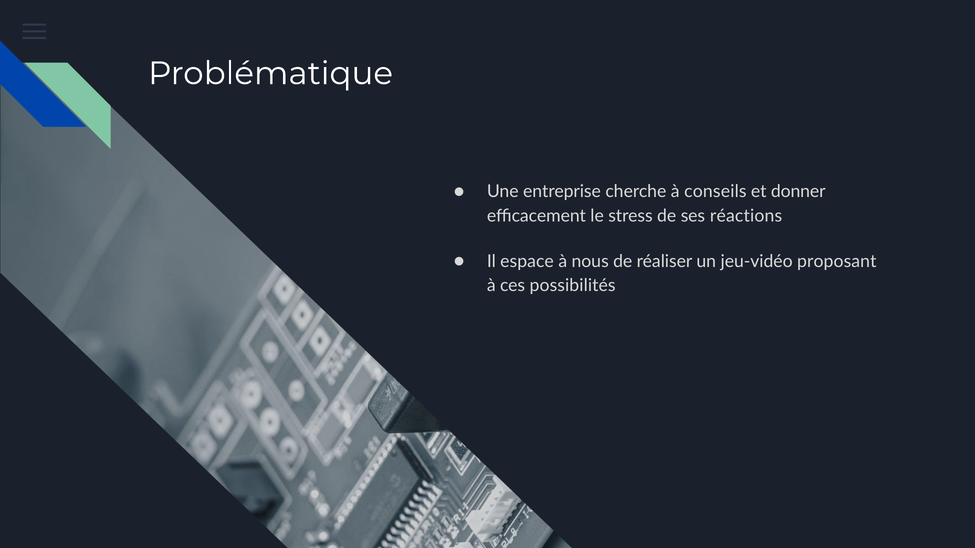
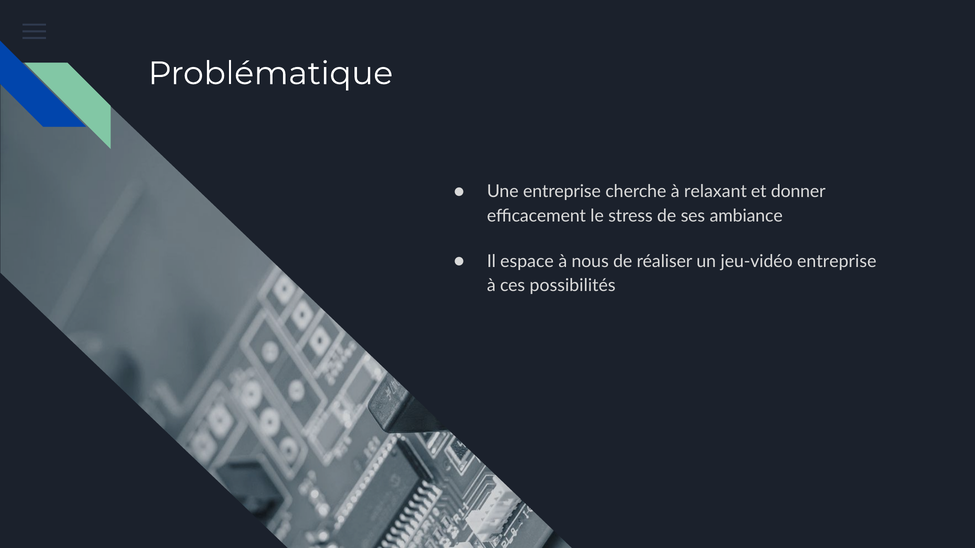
conseils: conseils -> relaxant
réactions: réactions -> ambiance
jeu-vidéo proposant: proposant -> entreprise
